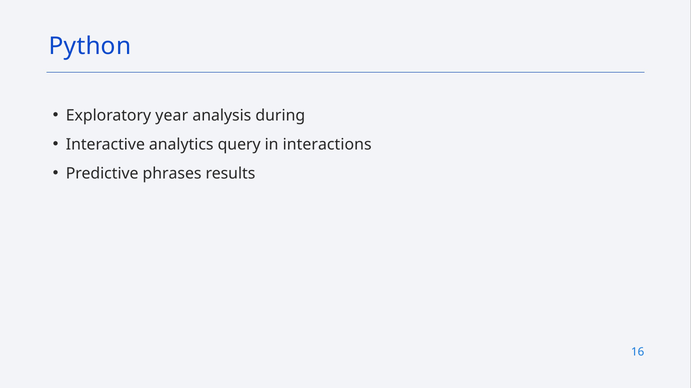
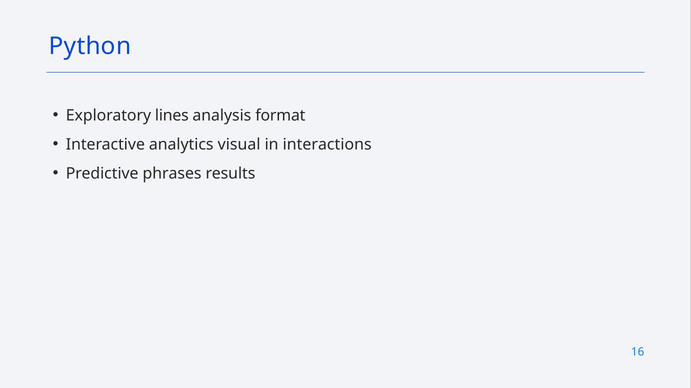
year: year -> lines
during: during -> format
query: query -> visual
